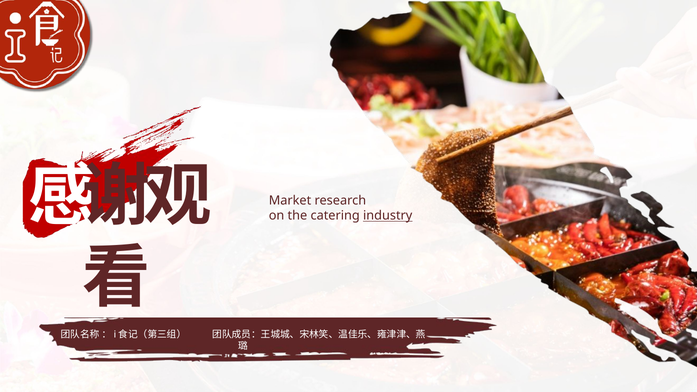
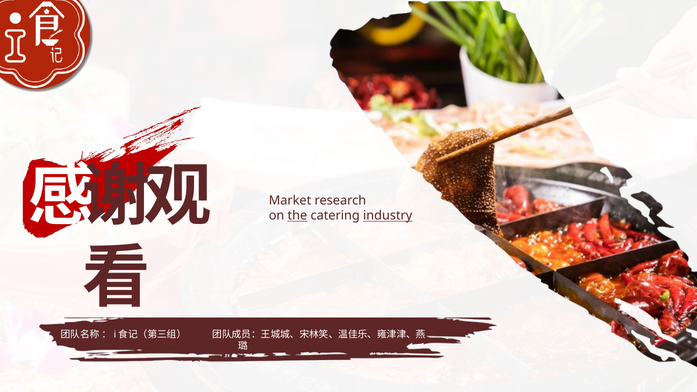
the underline: none -> present
